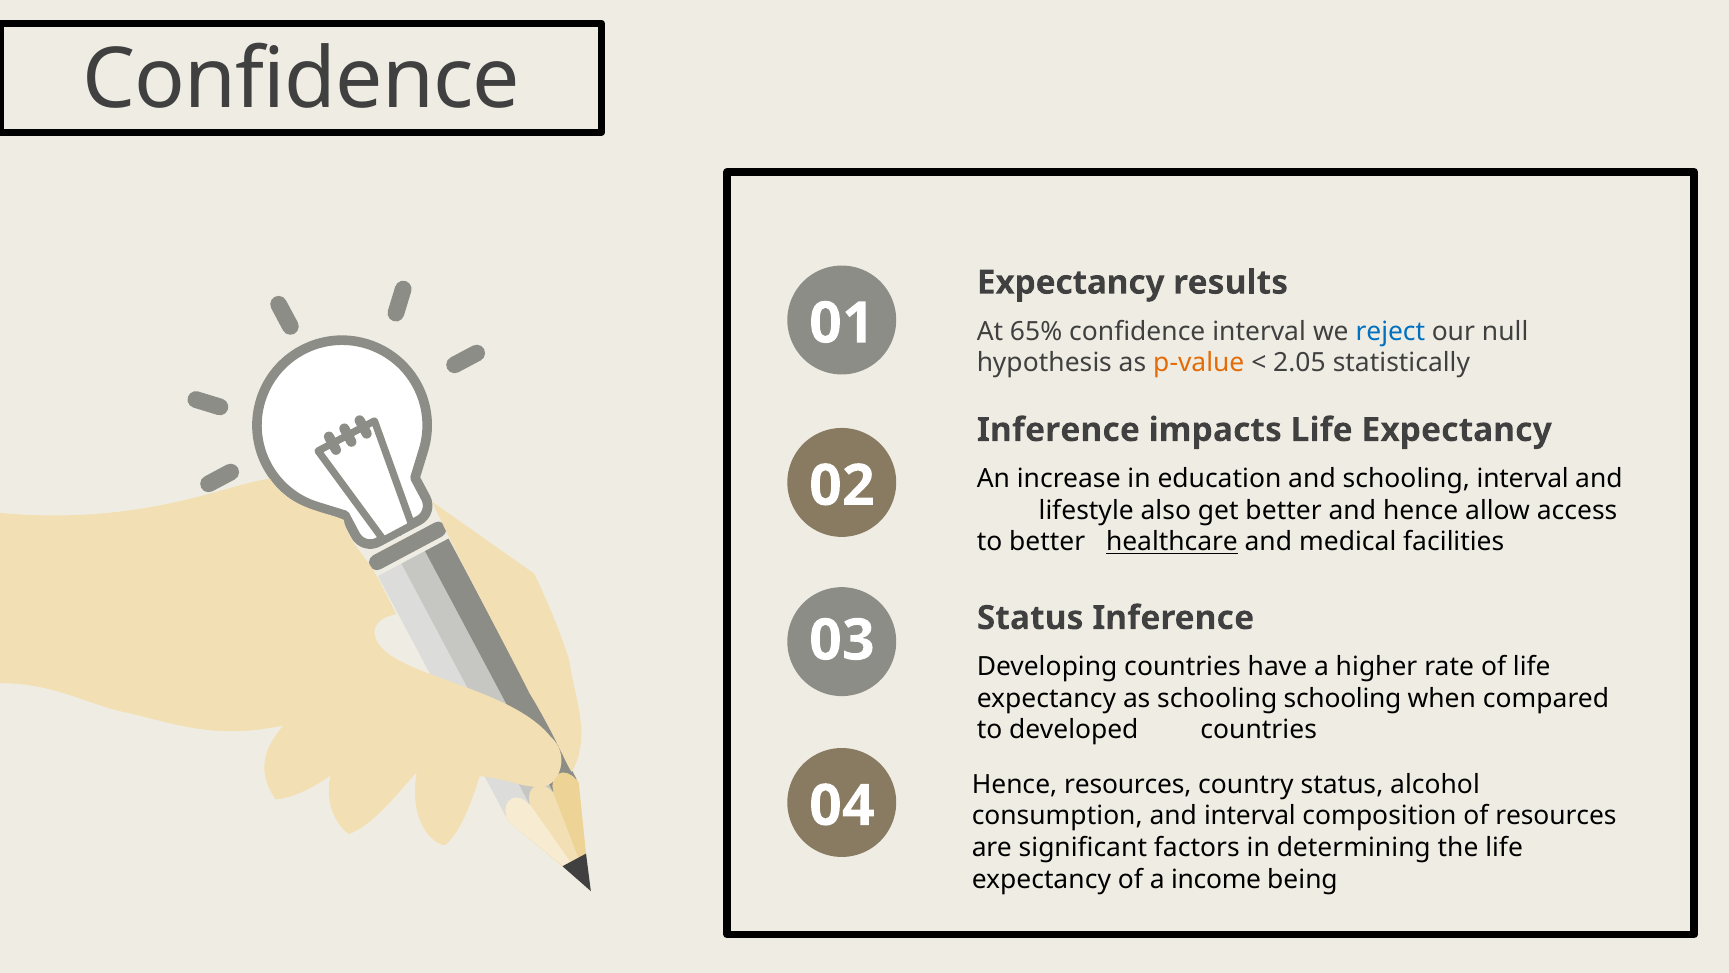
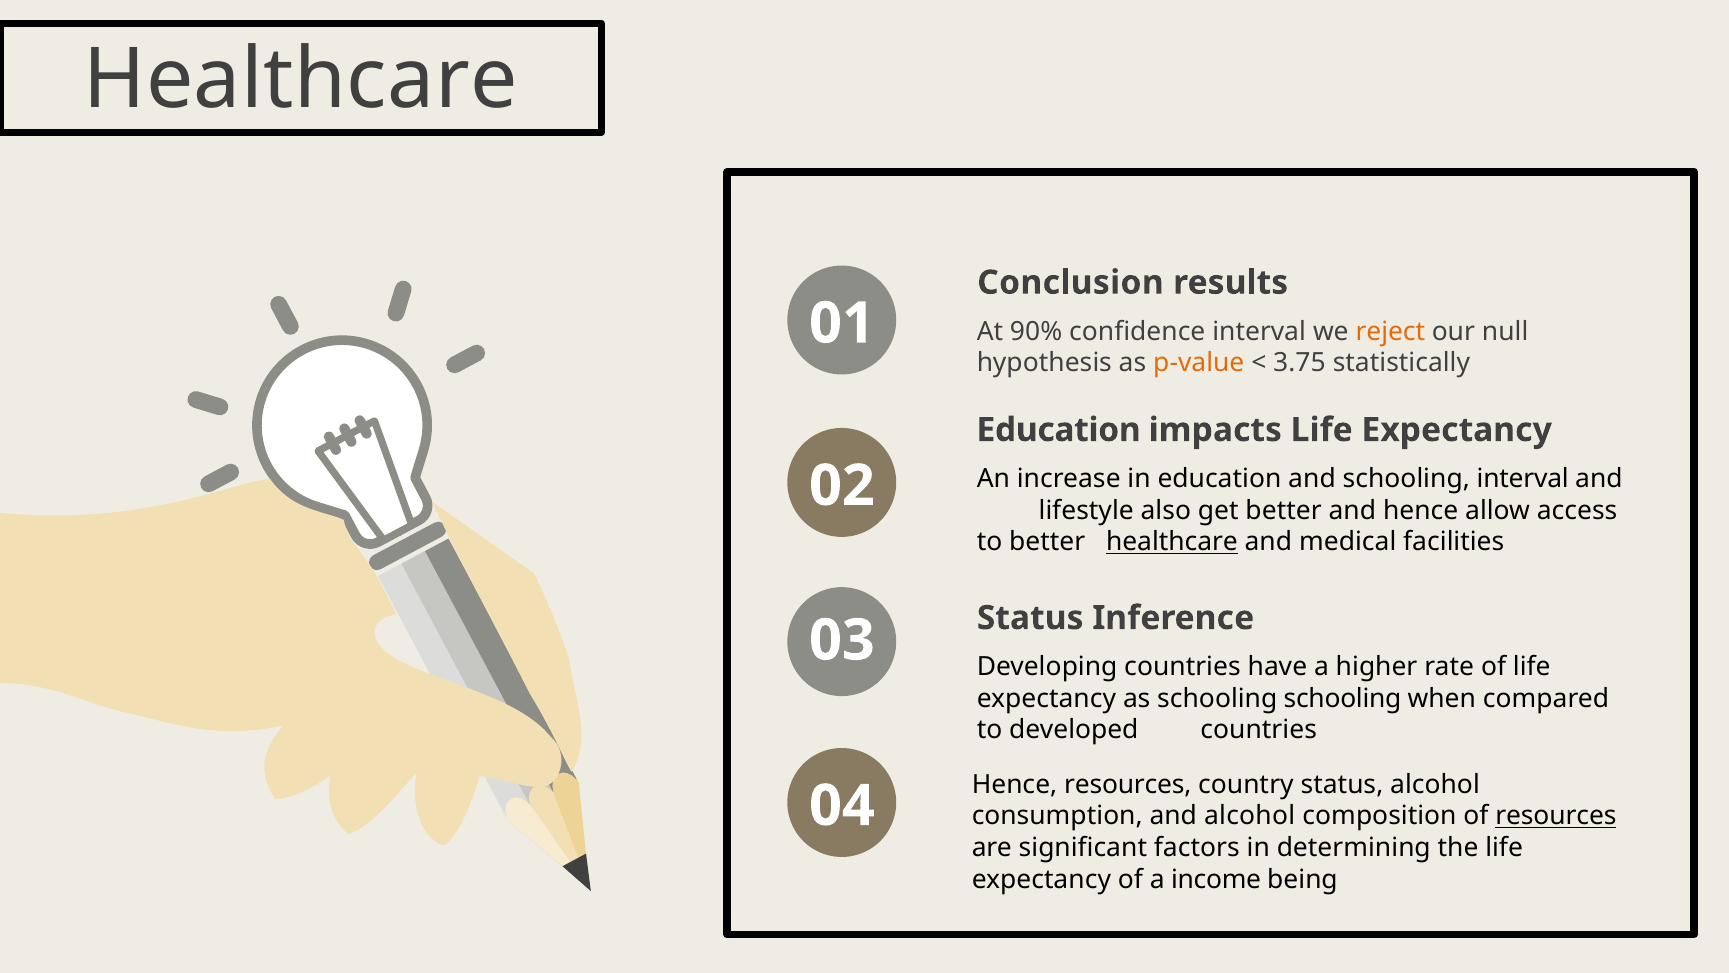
Confidence at (301, 80): Confidence -> Healthcare
Expectancy at (1071, 282): Expectancy -> Conclusion
65%: 65% -> 90%
reject colour: blue -> orange
2.05: 2.05 -> 3.75
Inference at (1058, 430): Inference -> Education
and interval: interval -> alcohol
resources at (1556, 816) underline: none -> present
